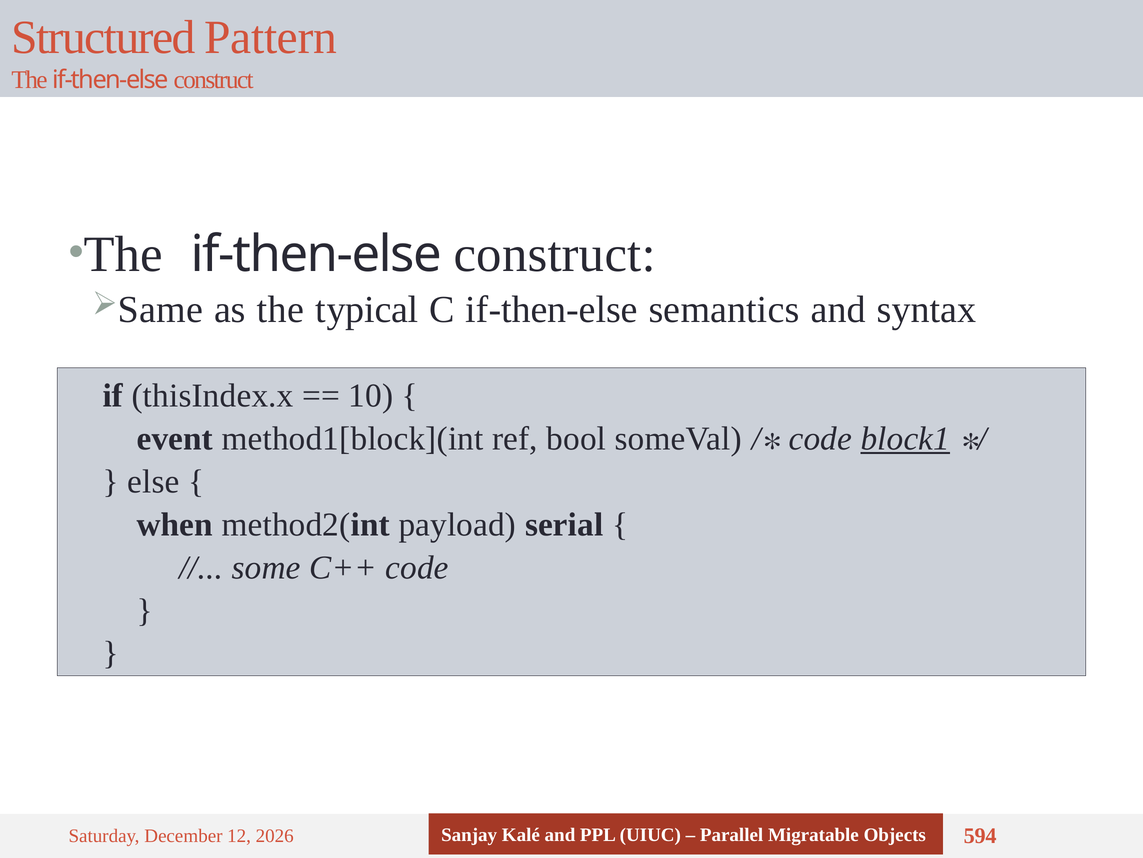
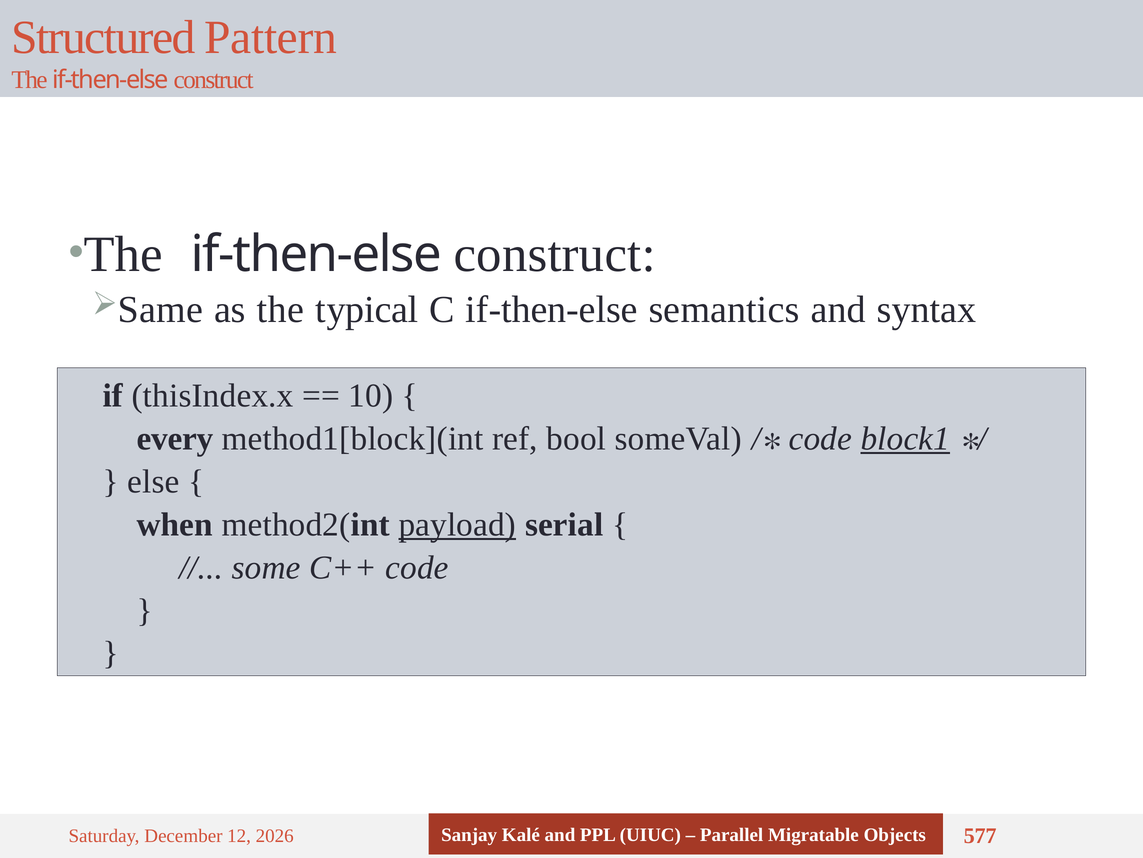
event: event -> every
payload underline: none -> present
594: 594 -> 577
